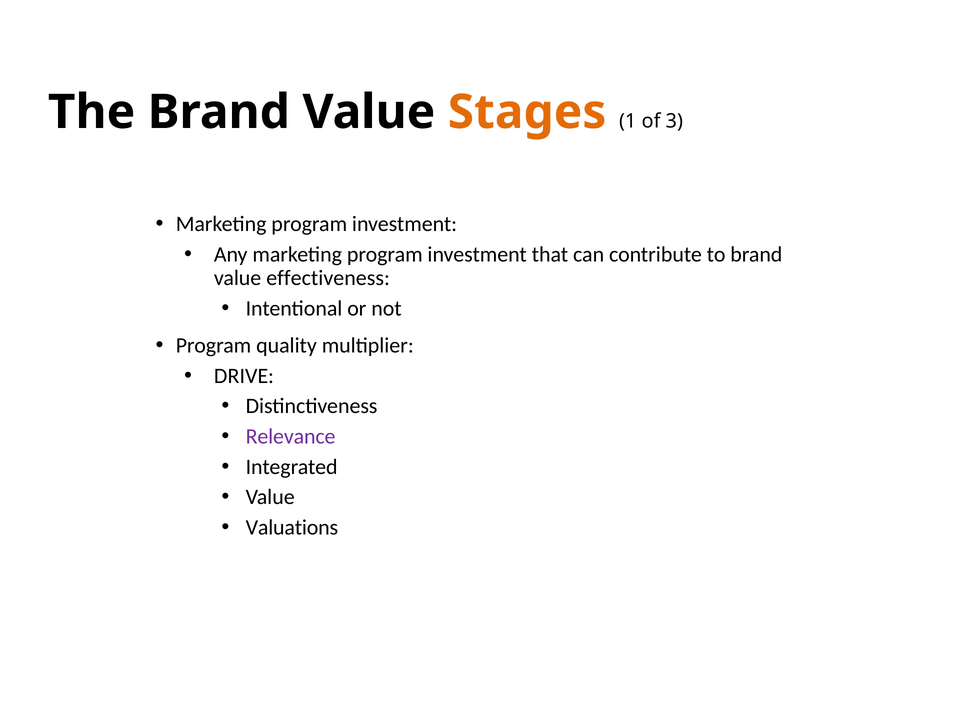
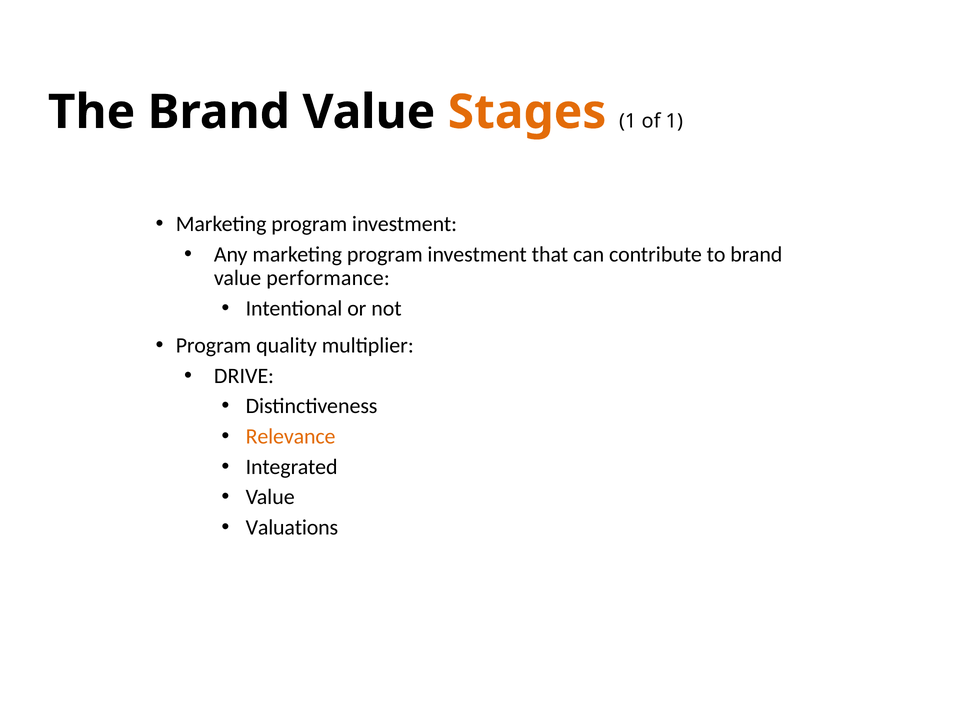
of 3: 3 -> 1
effectiveness: effectiveness -> performance
Relevance colour: purple -> orange
